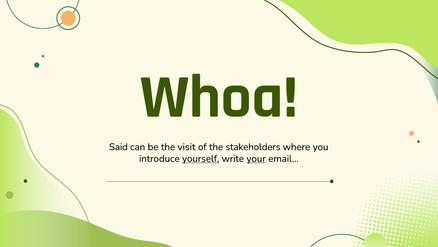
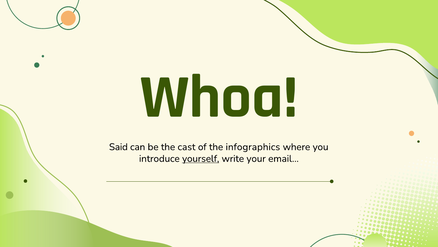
visit: visit -> cast
stakeholders: stakeholders -> infographics
your underline: present -> none
